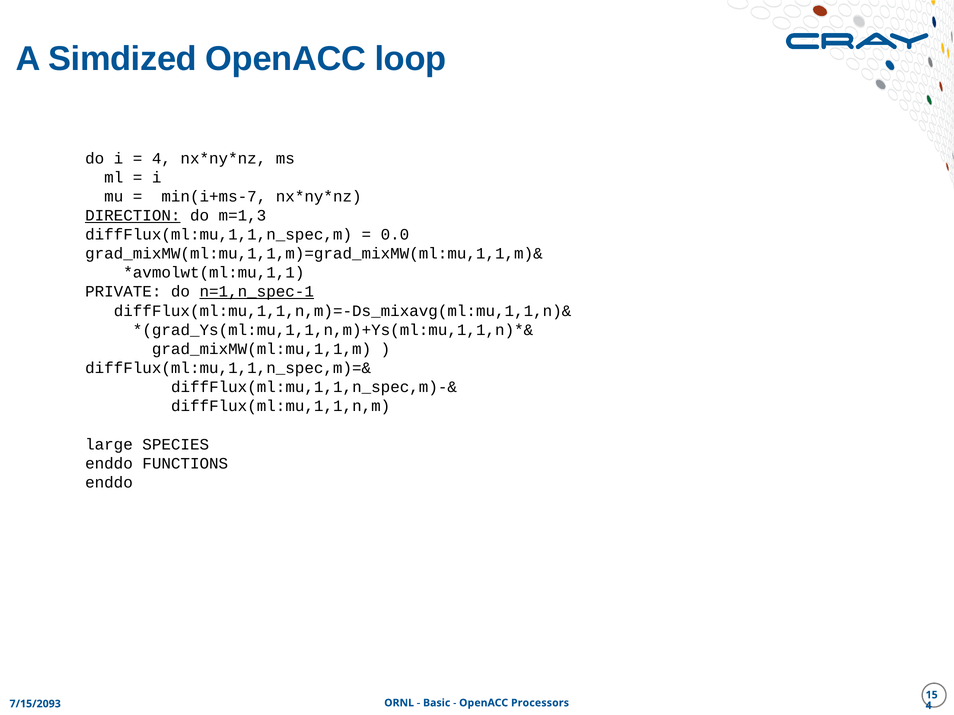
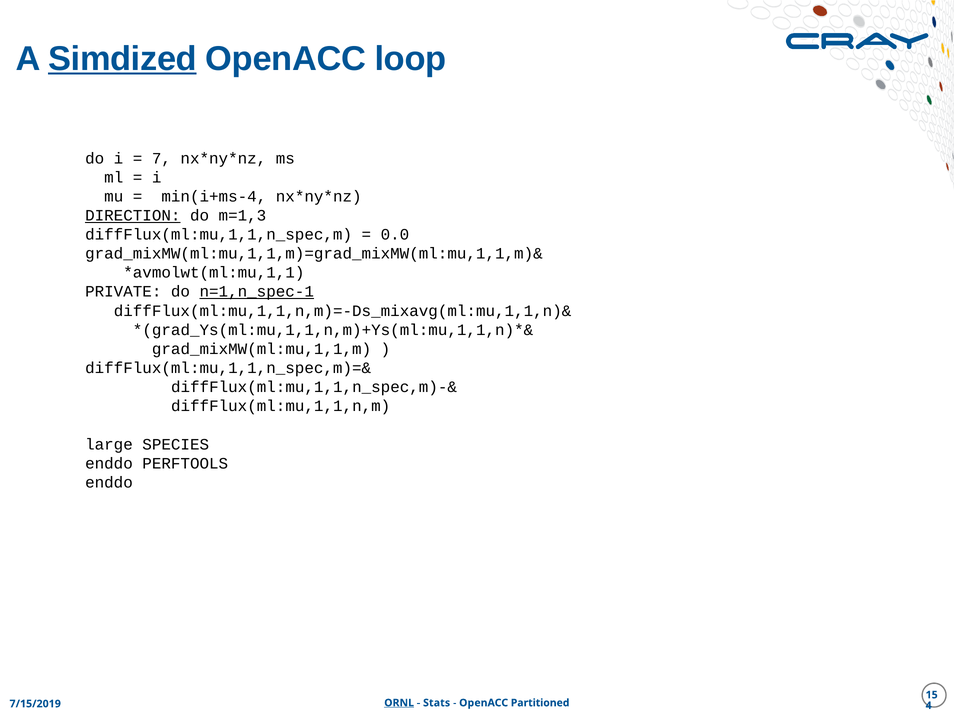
Simdized underline: none -> present
4 at (161, 158): 4 -> 7
min(i+ms-7: min(i+ms-7 -> min(i+ms-4
FUNCTIONS: FUNCTIONS -> PERFTOOLS
ORNL underline: none -> present
Basic: Basic -> Stats
Processors: Processors -> Partitioned
7/15/2093: 7/15/2093 -> 7/15/2019
